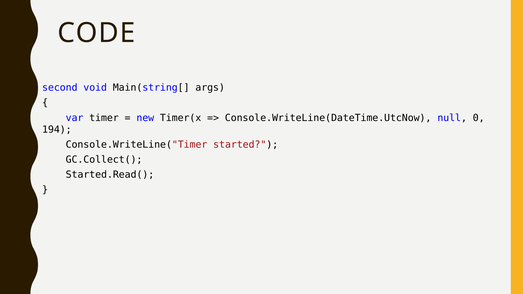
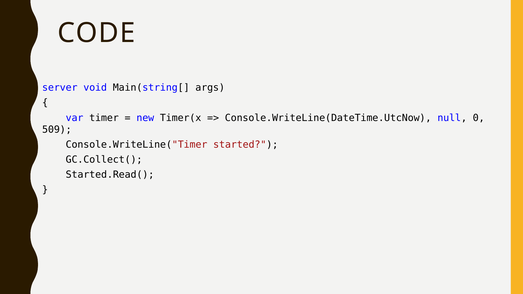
second: second -> server
194: 194 -> 509
